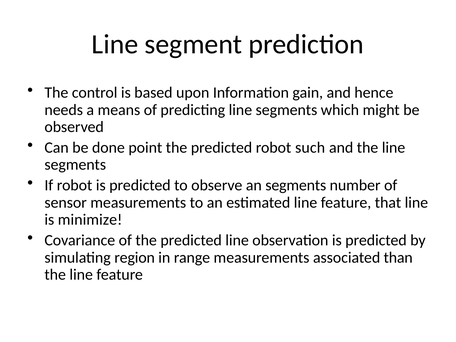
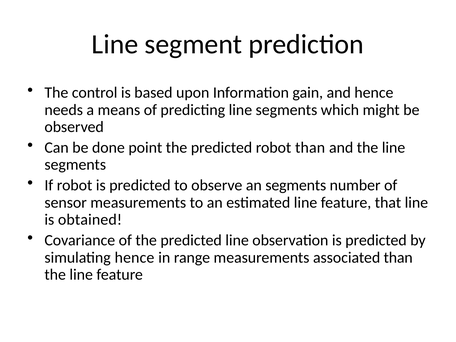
robot such: such -> than
minimize: minimize -> obtained
simulating region: region -> hence
